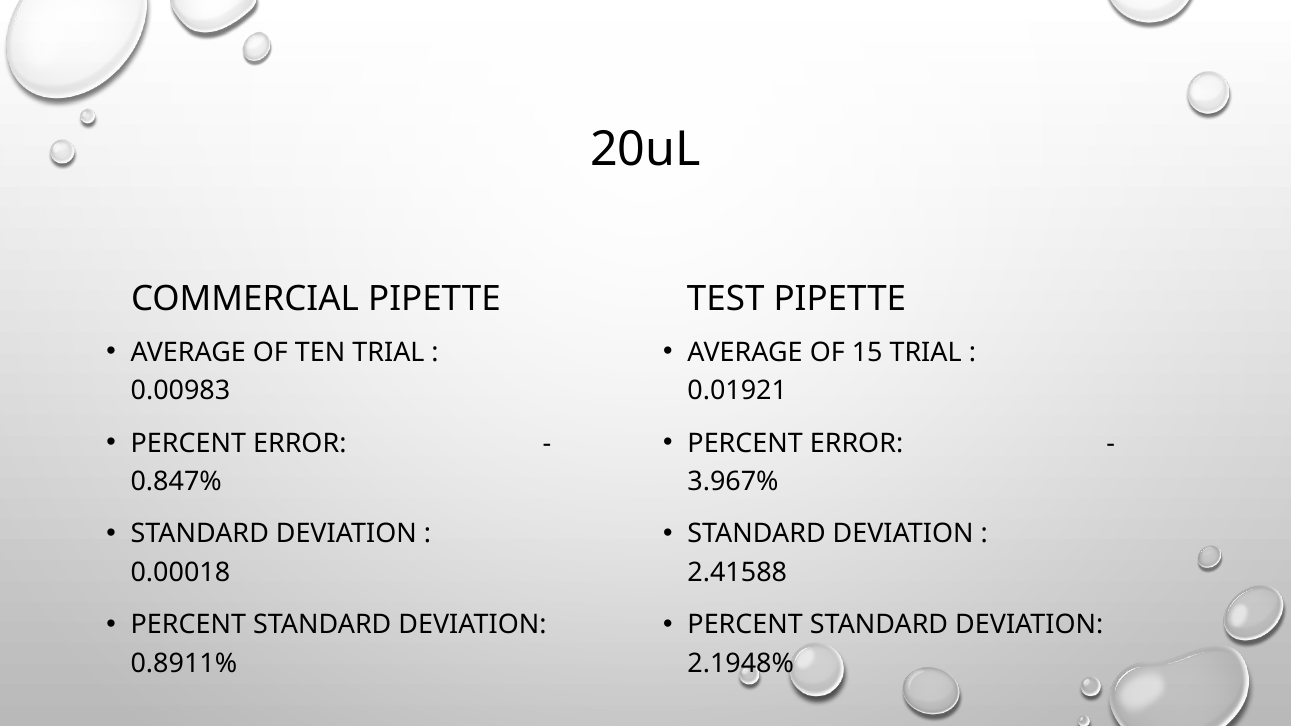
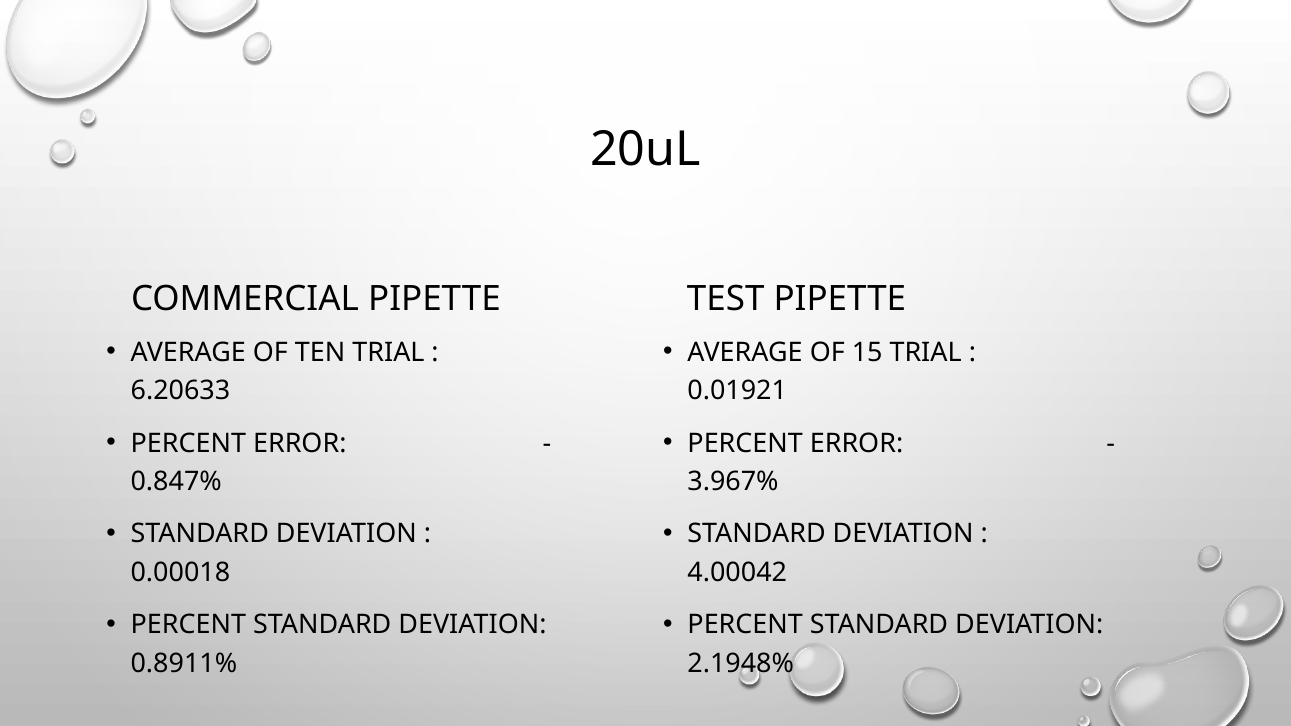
0.00983: 0.00983 -> 6.20633
2.41588: 2.41588 -> 4.00042
